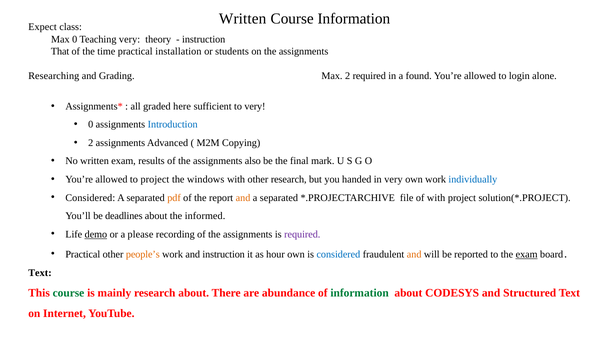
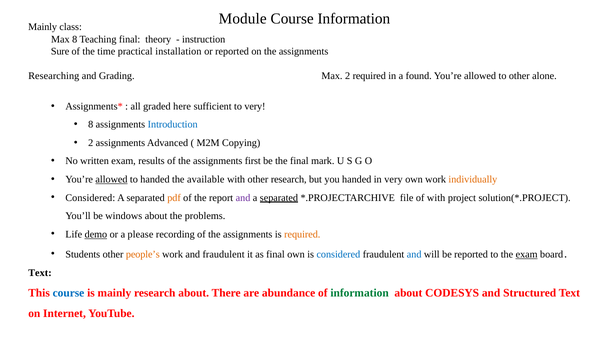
Written at (243, 19): Written -> Module
Expect at (43, 27): Expect -> Mainly
Max 0: 0 -> 8
Teaching very: very -> final
That: That -> Sure
or students: students -> reported
to login: login -> other
0 at (91, 124): 0 -> 8
also: also -> first
allowed at (111, 179) underline: none -> present
to project: project -> handed
windows: windows -> available
individually colour: blue -> orange
and at (243, 197) colour: orange -> purple
separated at (279, 197) underline: none -> present
deadlines: deadlines -> windows
informed: informed -> problems
required at (302, 234) colour: purple -> orange
Practical at (83, 254): Practical -> Students
and instruction: instruction -> fraudulent
as hour: hour -> final
and at (414, 254) colour: orange -> blue
course at (68, 293) colour: green -> blue
